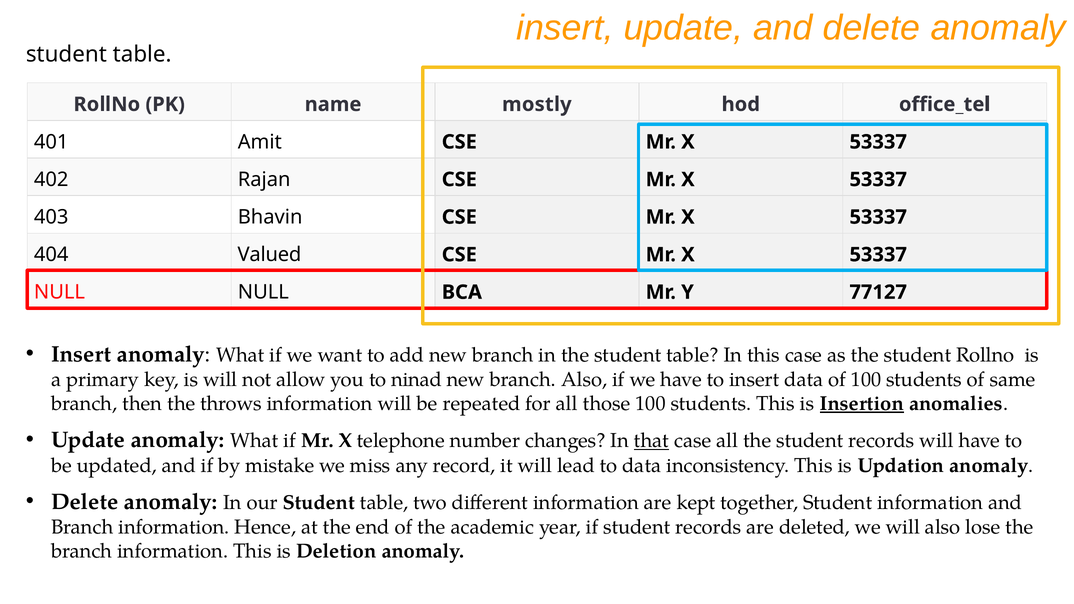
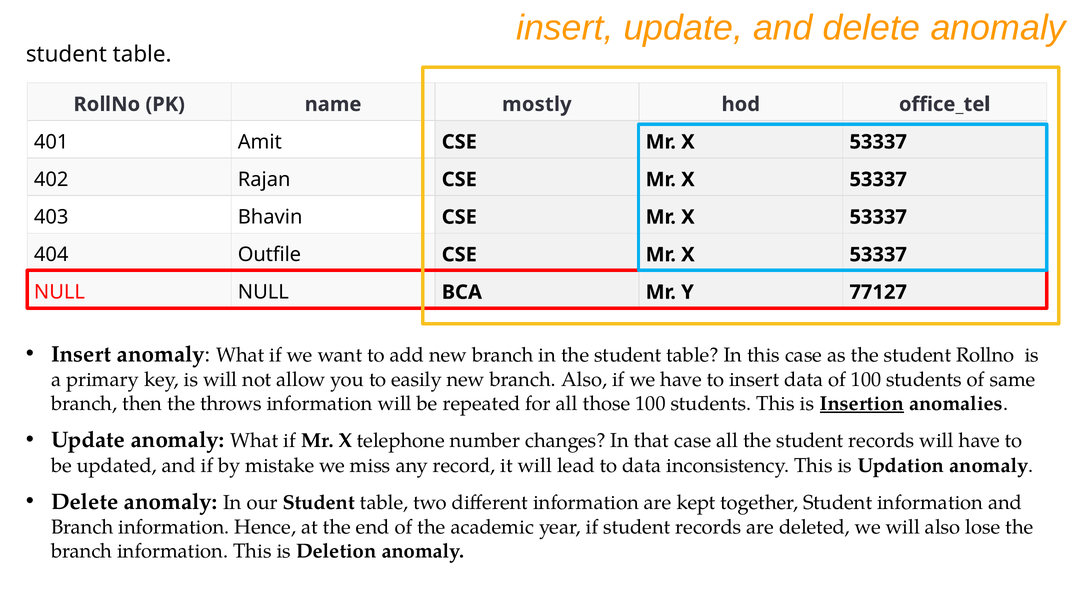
Valued: Valued -> Outfile
ninad: ninad -> easily
that underline: present -> none
